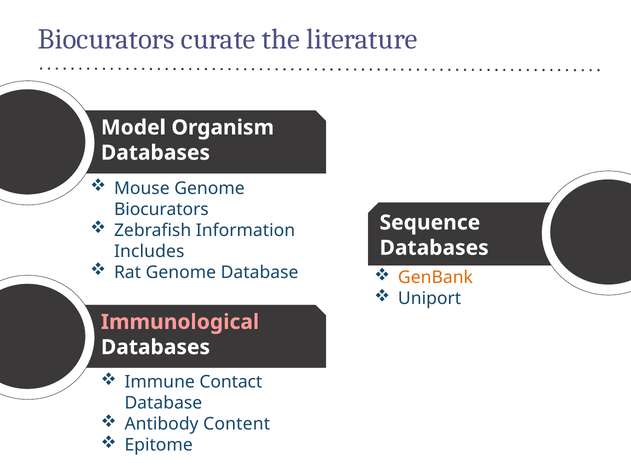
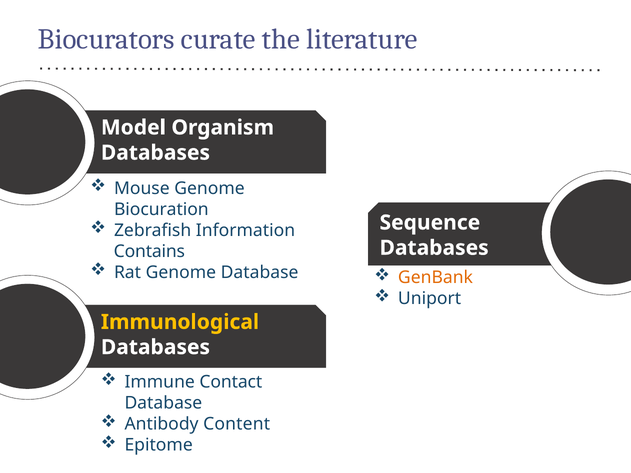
Biocurators at (161, 209): Biocurators -> Biocuration
Includes: Includes -> Contains
Immunological colour: pink -> yellow
